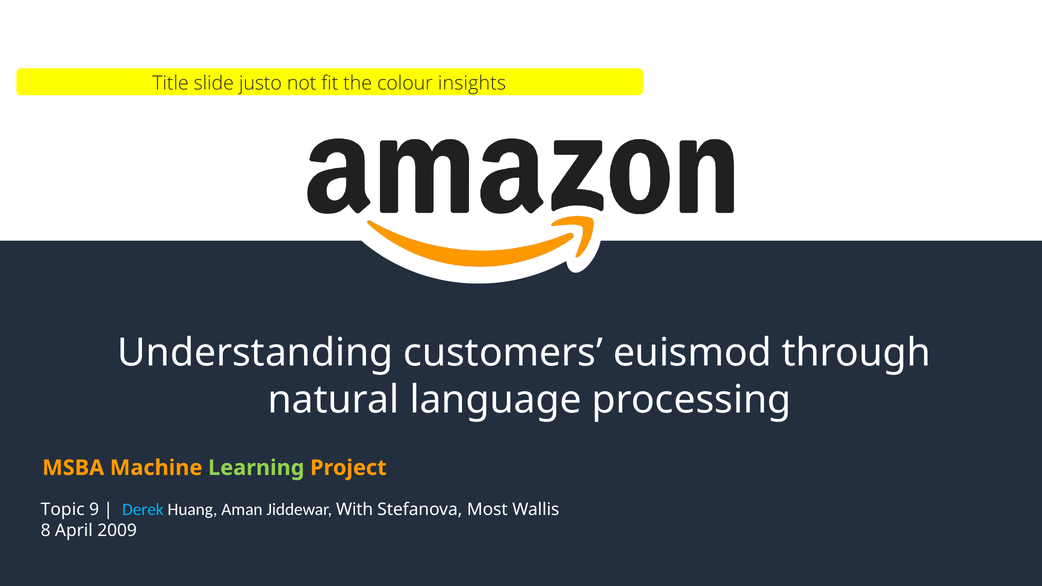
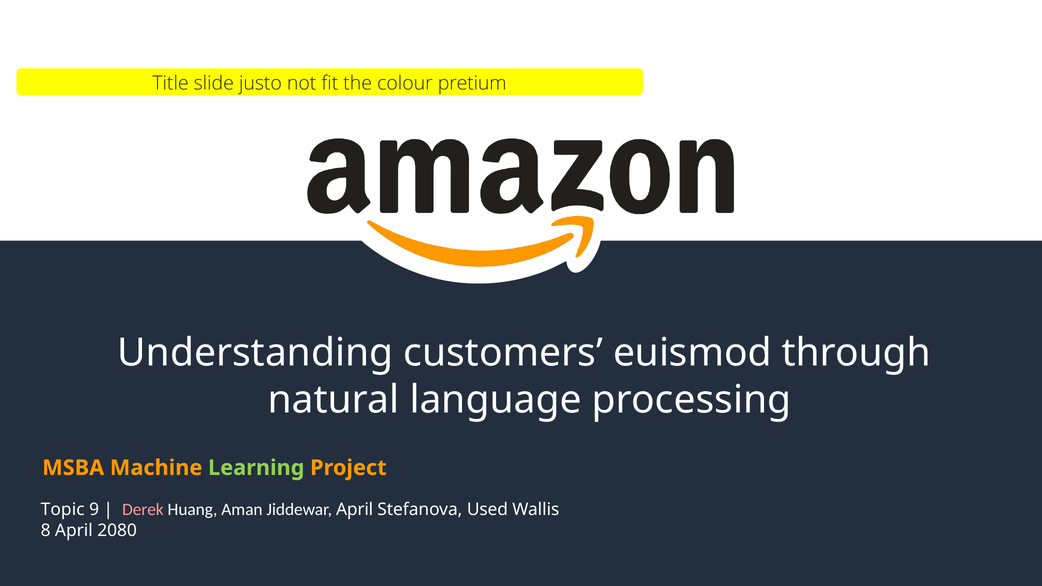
insights: insights -> pretium
Derek colour: light blue -> pink
Jiddewar With: With -> April
Most: Most -> Used
2009: 2009 -> 2080
